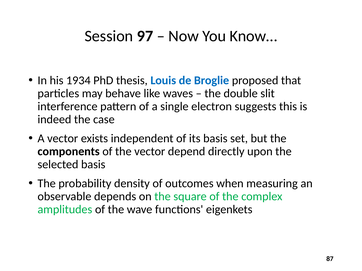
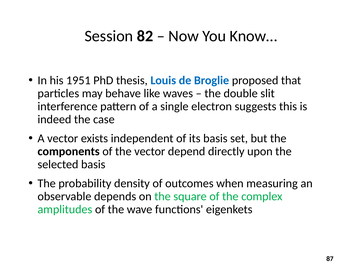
97: 97 -> 82
1934: 1934 -> 1951
